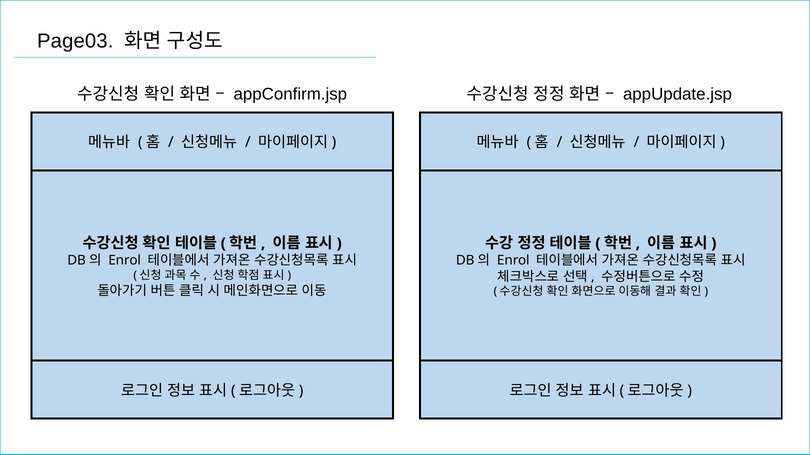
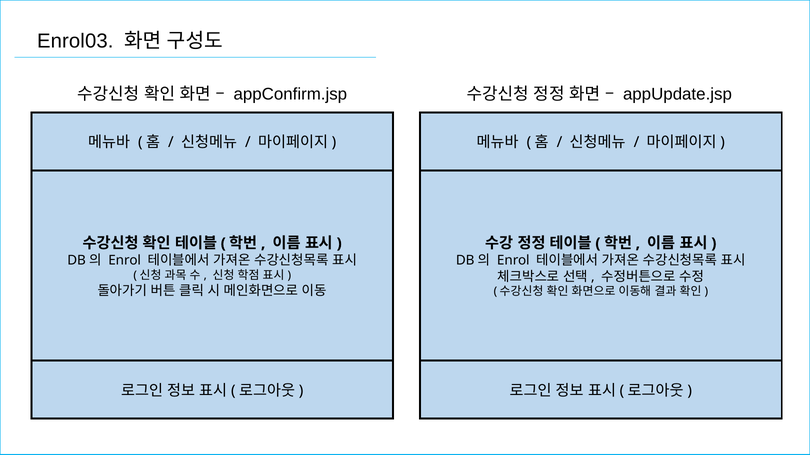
Page03: Page03 -> Enrol03
